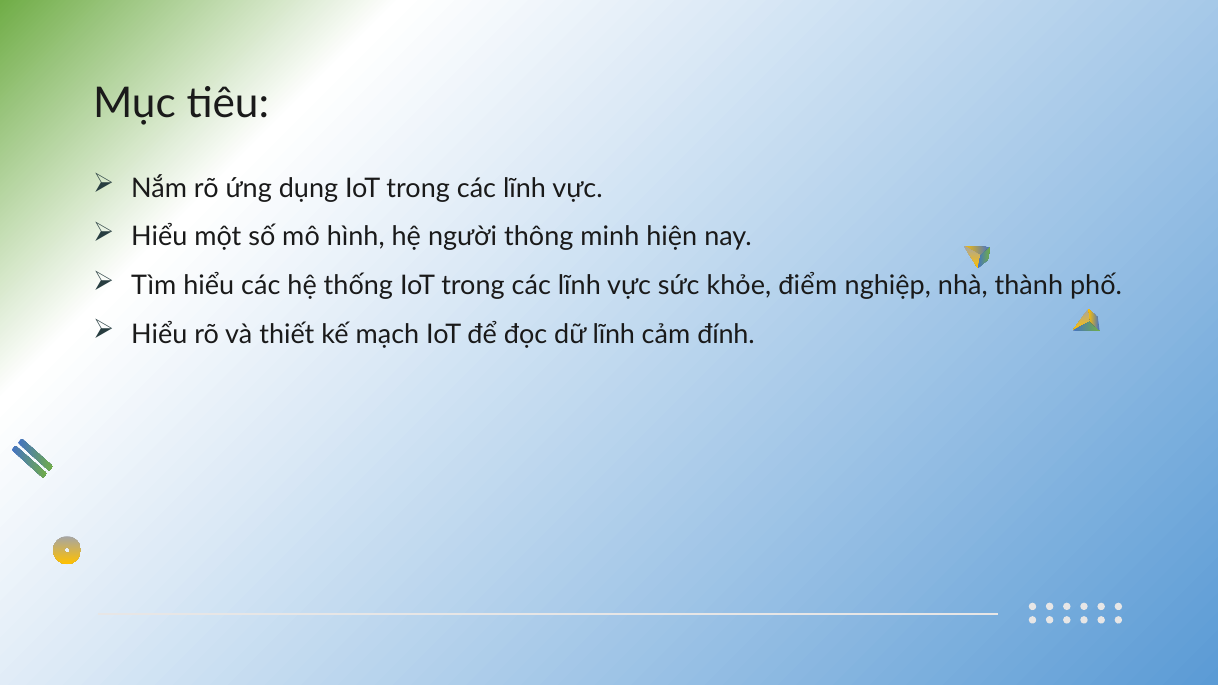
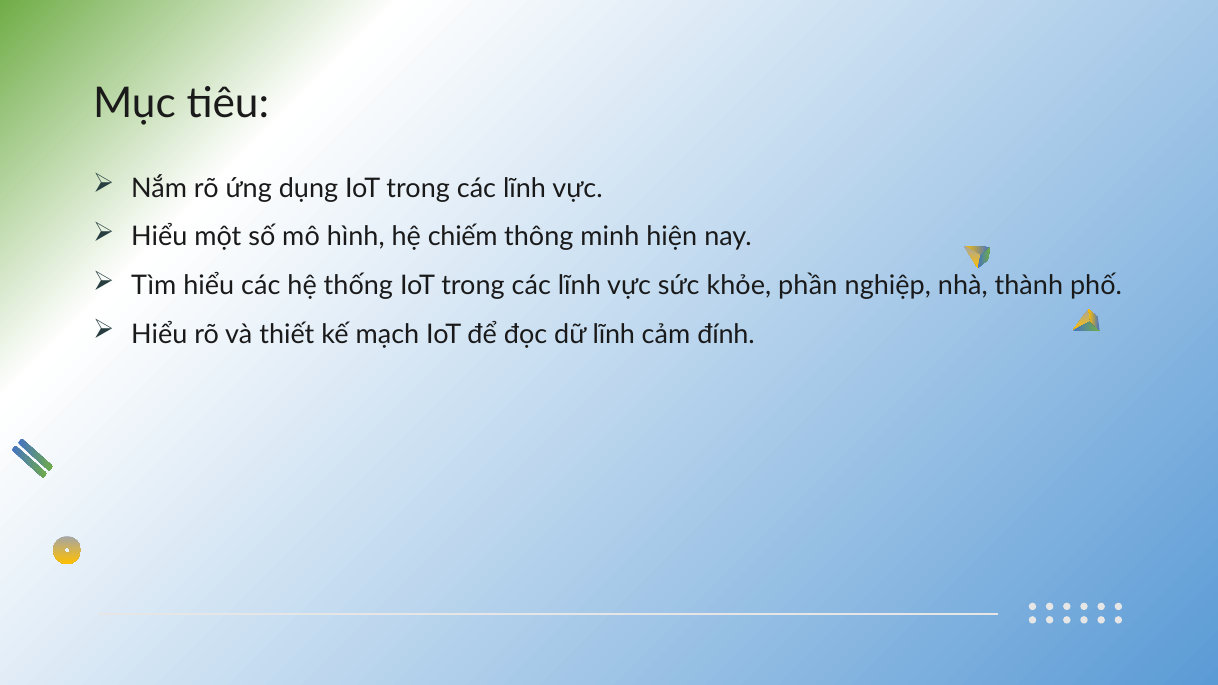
người: người -> chiếm
điểm: điểm -> phần
